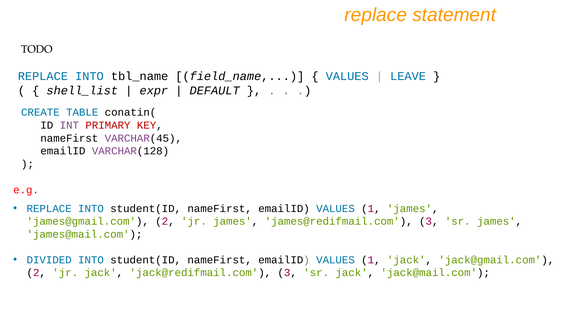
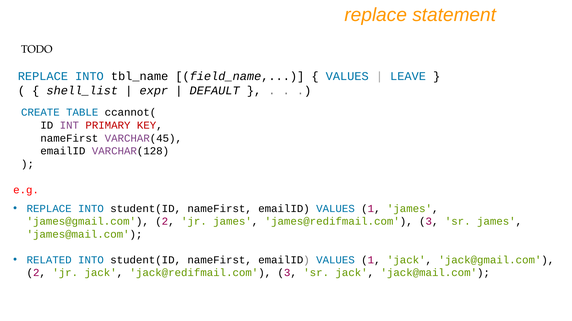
conatin(: conatin( -> ccannot(
DIVIDED: DIVIDED -> RELATED
